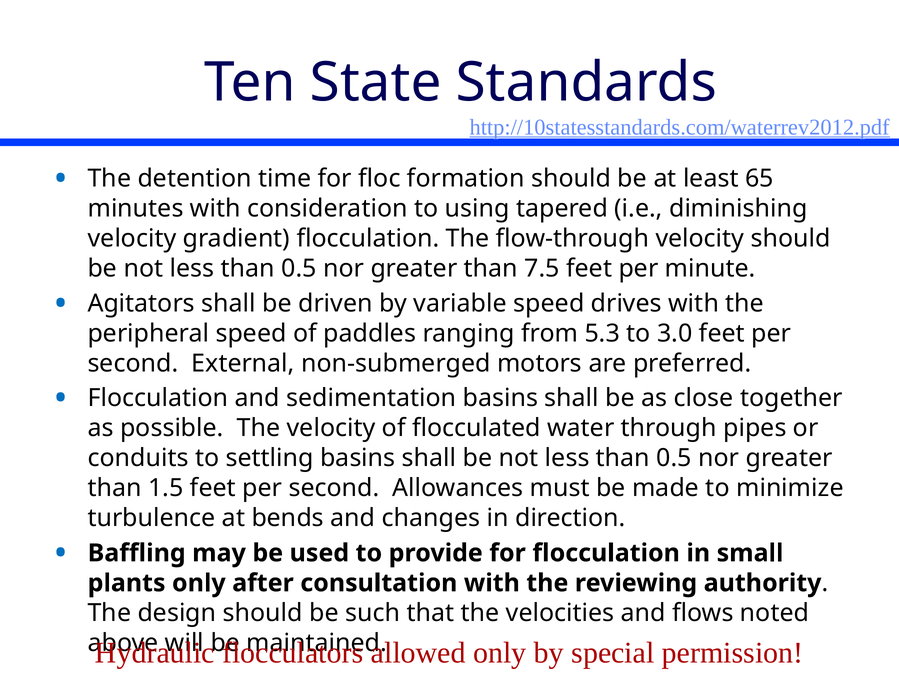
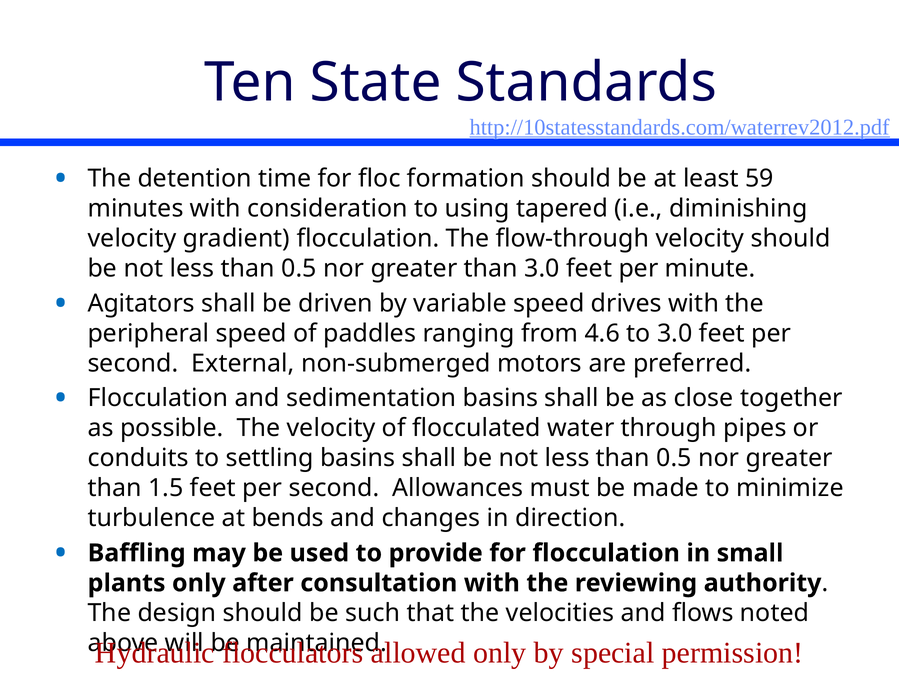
65: 65 -> 59
than 7.5: 7.5 -> 3.0
5.3: 5.3 -> 4.6
